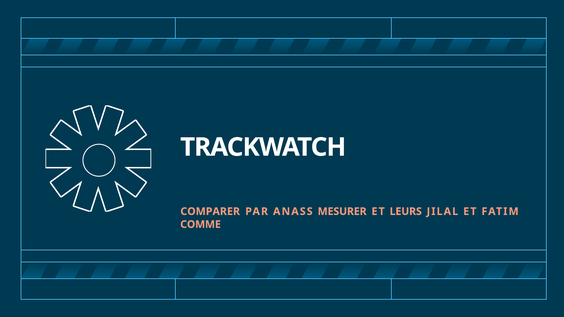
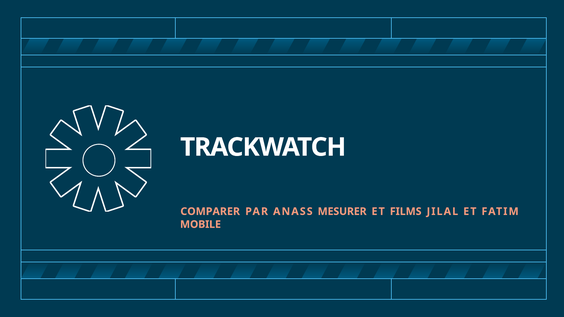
LEURS: LEURS -> FILMS
COMME: COMME -> MOBILE
